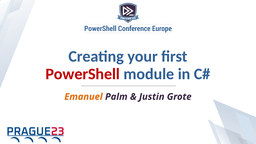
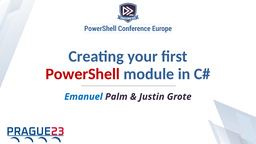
Emanuel colour: orange -> blue
